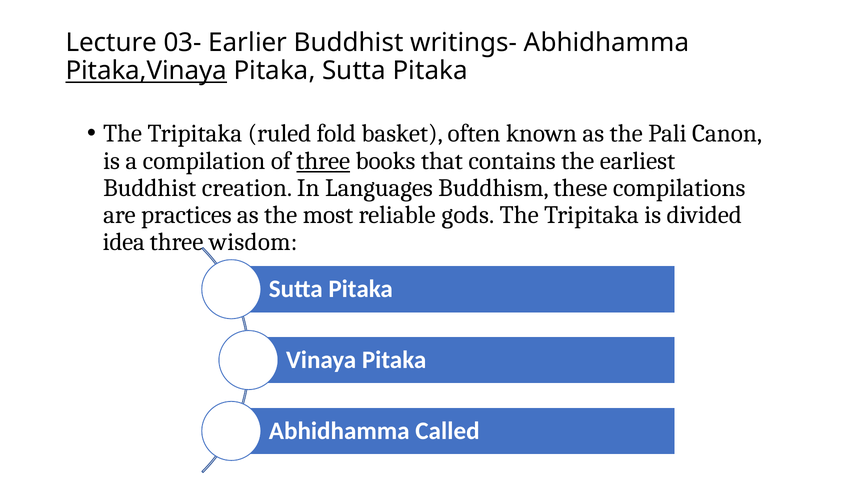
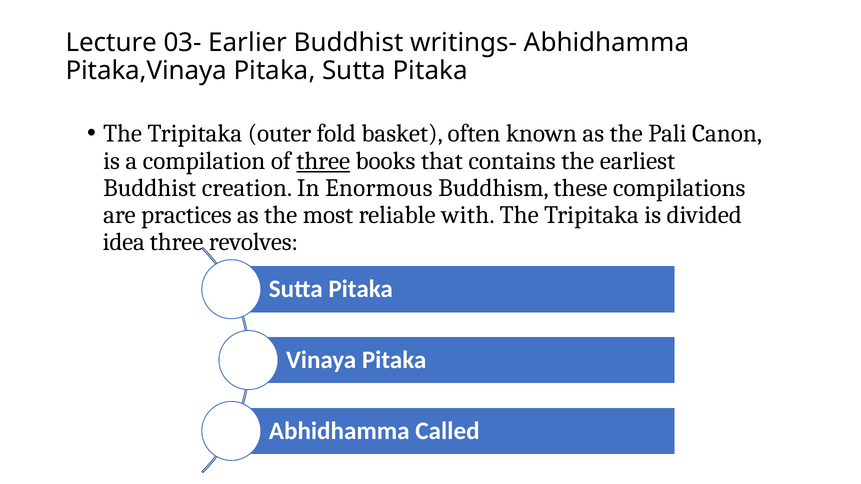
Pitaka,Vinaya underline: present -> none
ruled: ruled -> outer
Languages: Languages -> Enormous
gods: gods -> with
wisdom: wisdom -> revolves
